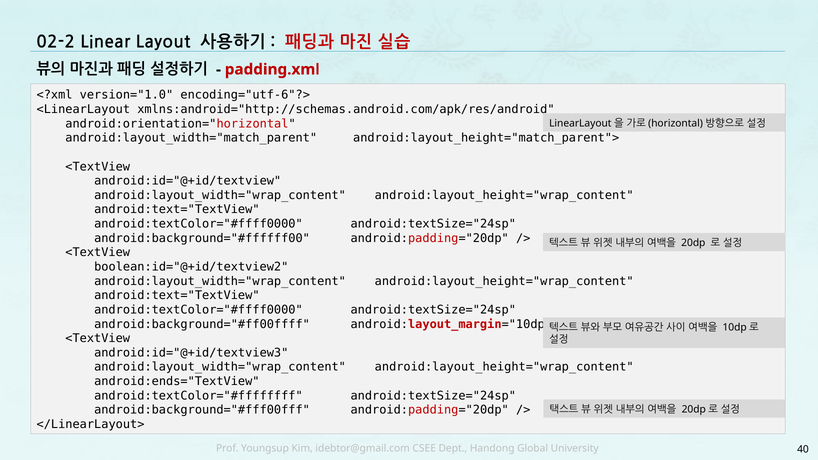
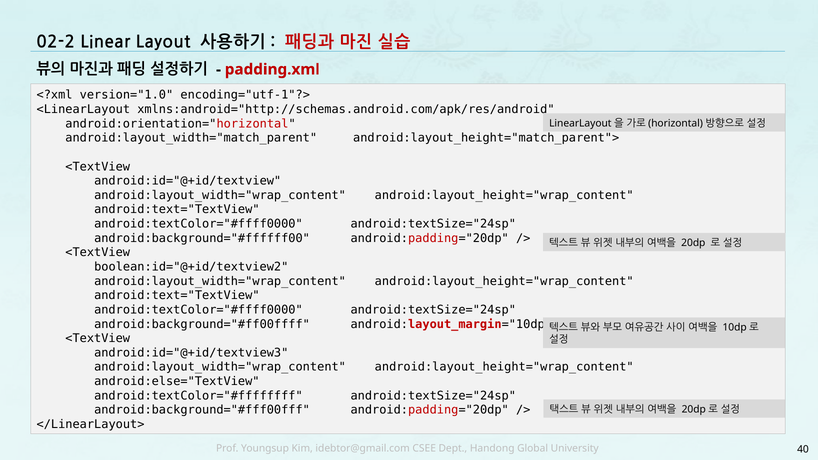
encoding="utf-6"?>: encoding="utf-6"?> -> encoding="utf-1"?>
android:ends="TextView: android:ends="TextView -> android:else="TextView
